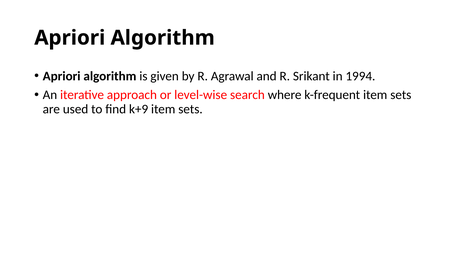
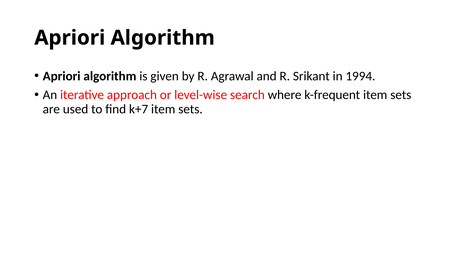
k+9: k+9 -> k+7
